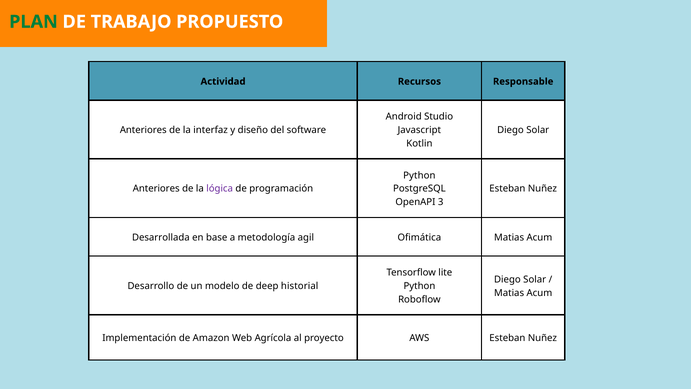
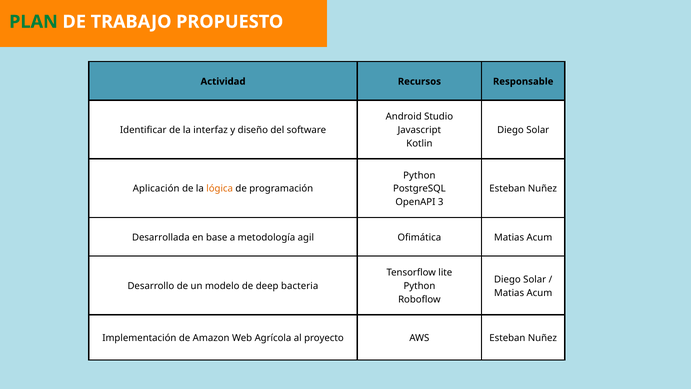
Anteriores at (143, 130): Anteriores -> Identificar
Anteriores at (156, 189): Anteriores -> Aplicación
lógica colour: purple -> orange
historial: historial -> bacteria
